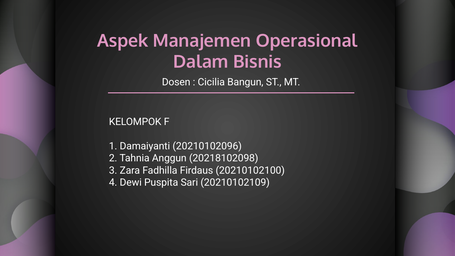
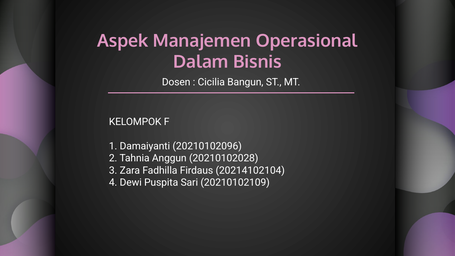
20218102098: 20218102098 -> 20210102028
20210102100: 20210102100 -> 20214102104
